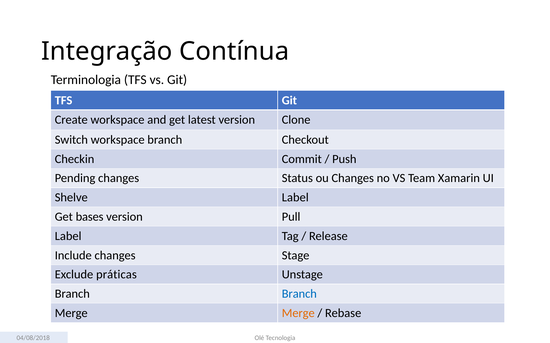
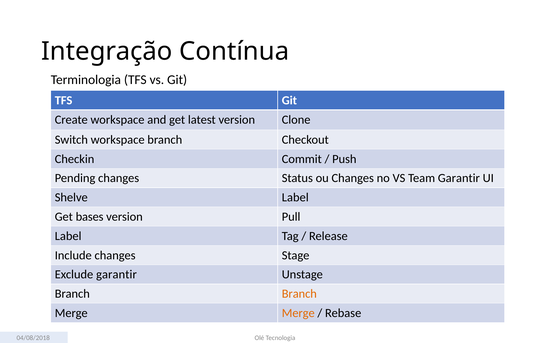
Team Xamarin: Xamarin -> Garantir
Exclude práticas: práticas -> garantir
Branch at (299, 294) colour: blue -> orange
